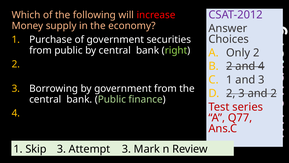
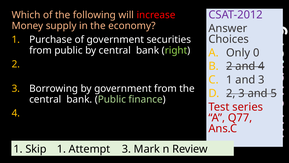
Only 2: 2 -> 0
and 2: 2 -> 5
Skip 3: 3 -> 1
